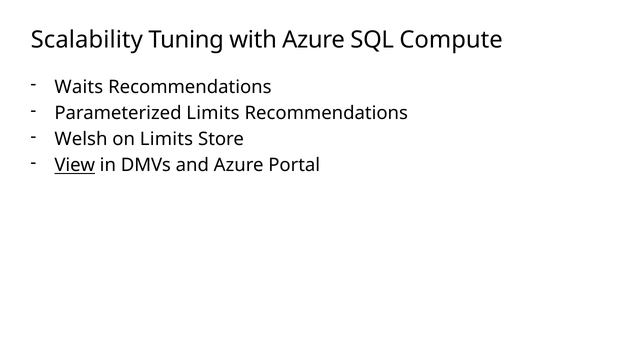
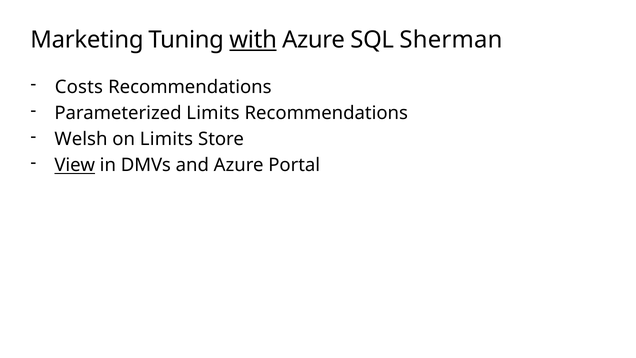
Scalability: Scalability -> Marketing
with underline: none -> present
Compute: Compute -> Sherman
Waits: Waits -> Costs
